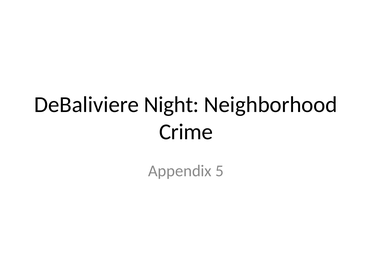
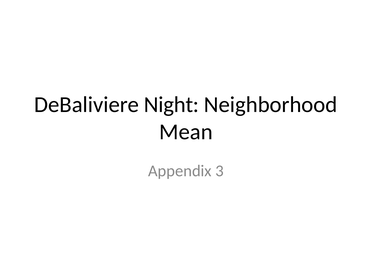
Crime: Crime -> Mean
5: 5 -> 3
